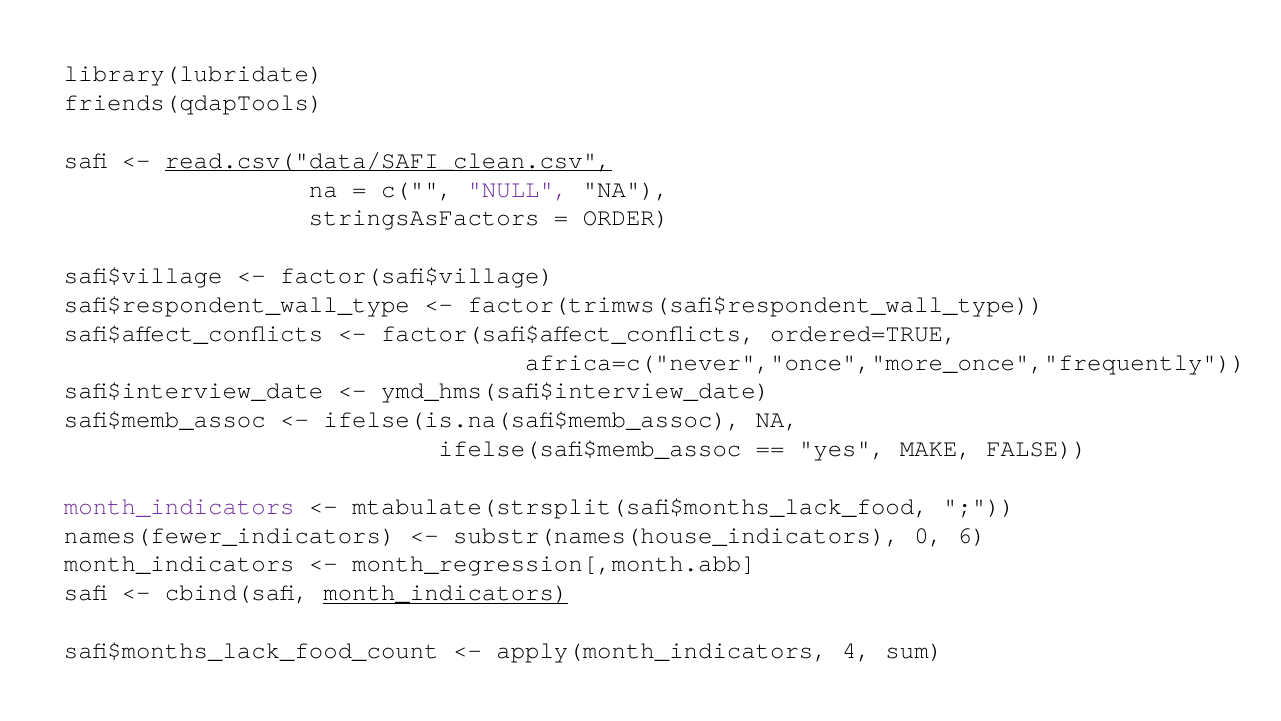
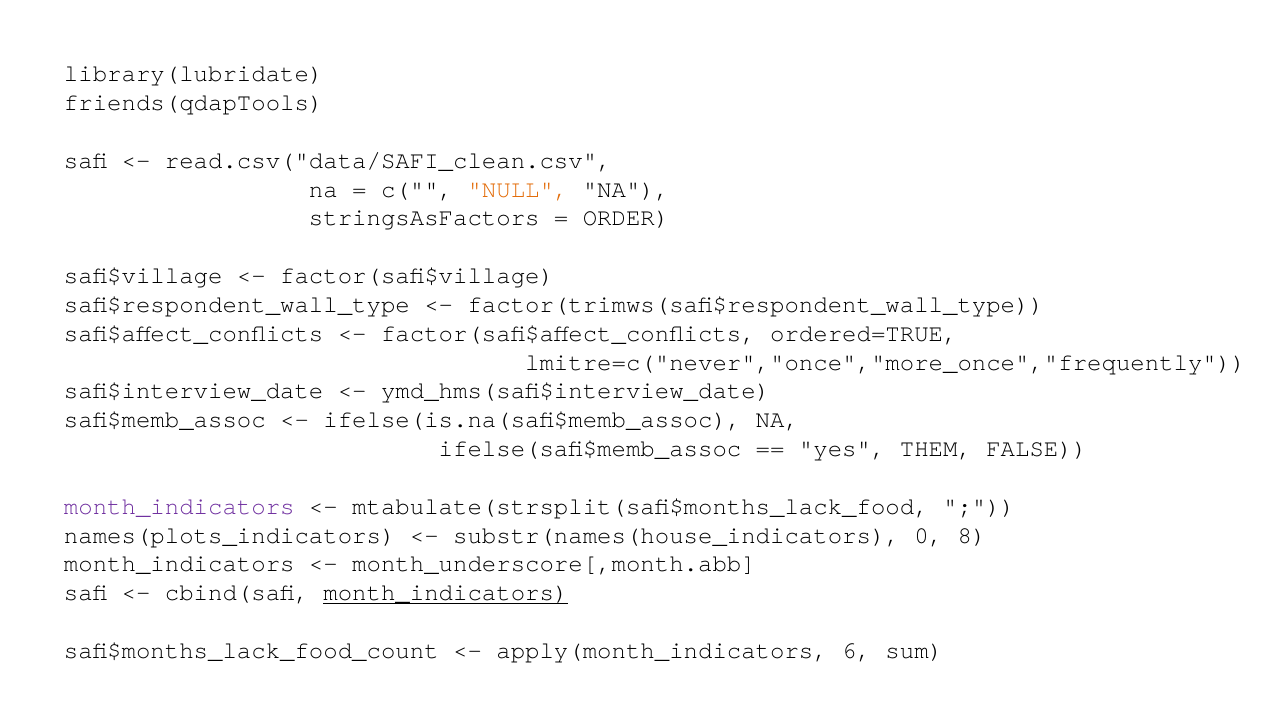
read.csv("data/SAFI_clean.csv underline: present -> none
NULL colour: purple -> orange
africa=c("never","once","more_once","frequently: africa=c("never","once","more_once","frequently -> lmitre=c("never","once","more_once","frequently
MAKE: MAKE -> THEM
names(fewer_indicators: names(fewer_indicators -> names(plots_indicators
6: 6 -> 8
month_regression[,month.abb: month_regression[,month.abb -> month_underscore[,month.abb
4: 4 -> 6
